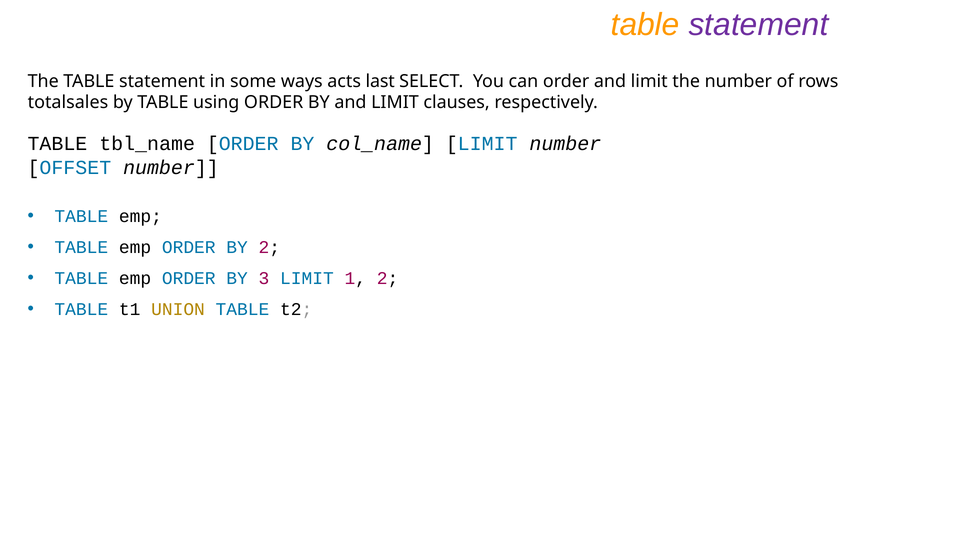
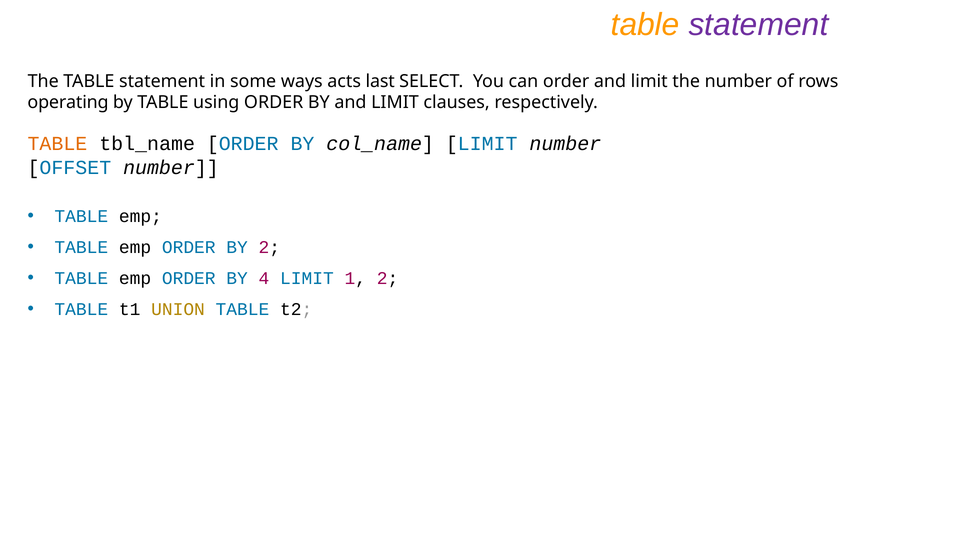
totalsales: totalsales -> operating
TABLE at (57, 144) colour: black -> orange
3: 3 -> 4
